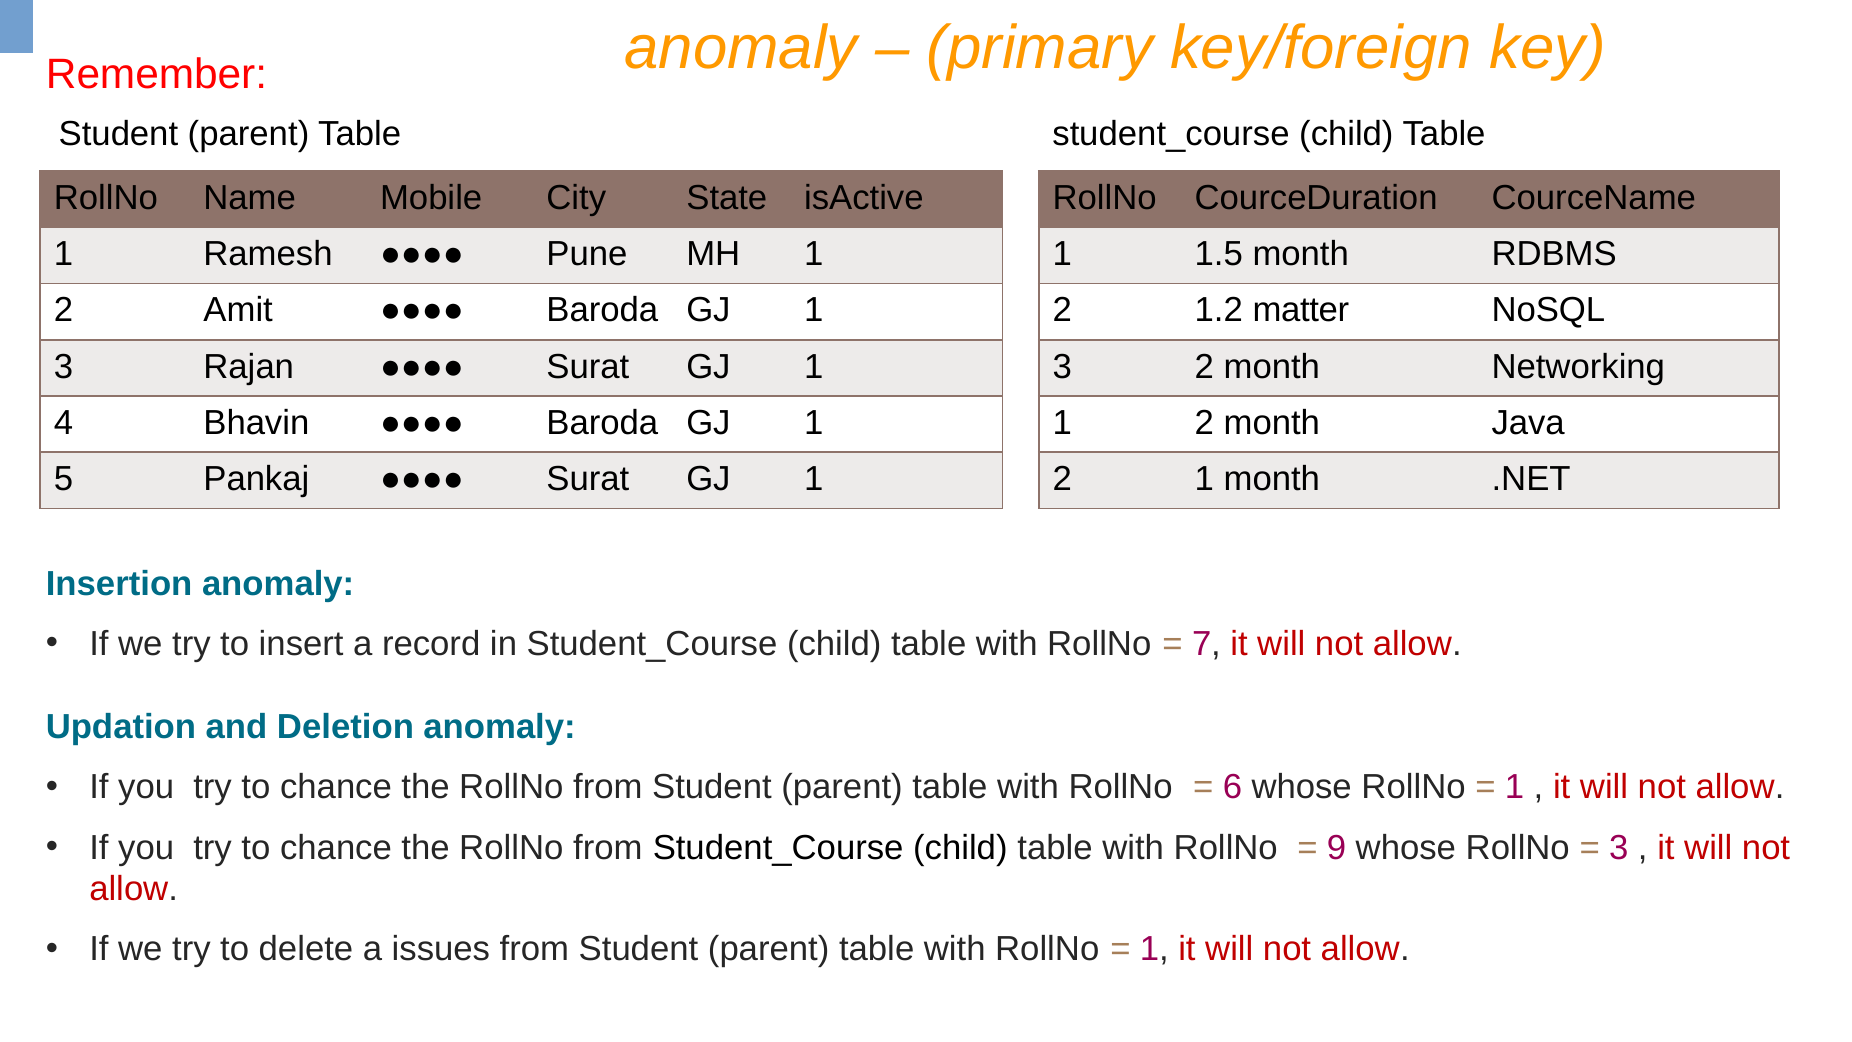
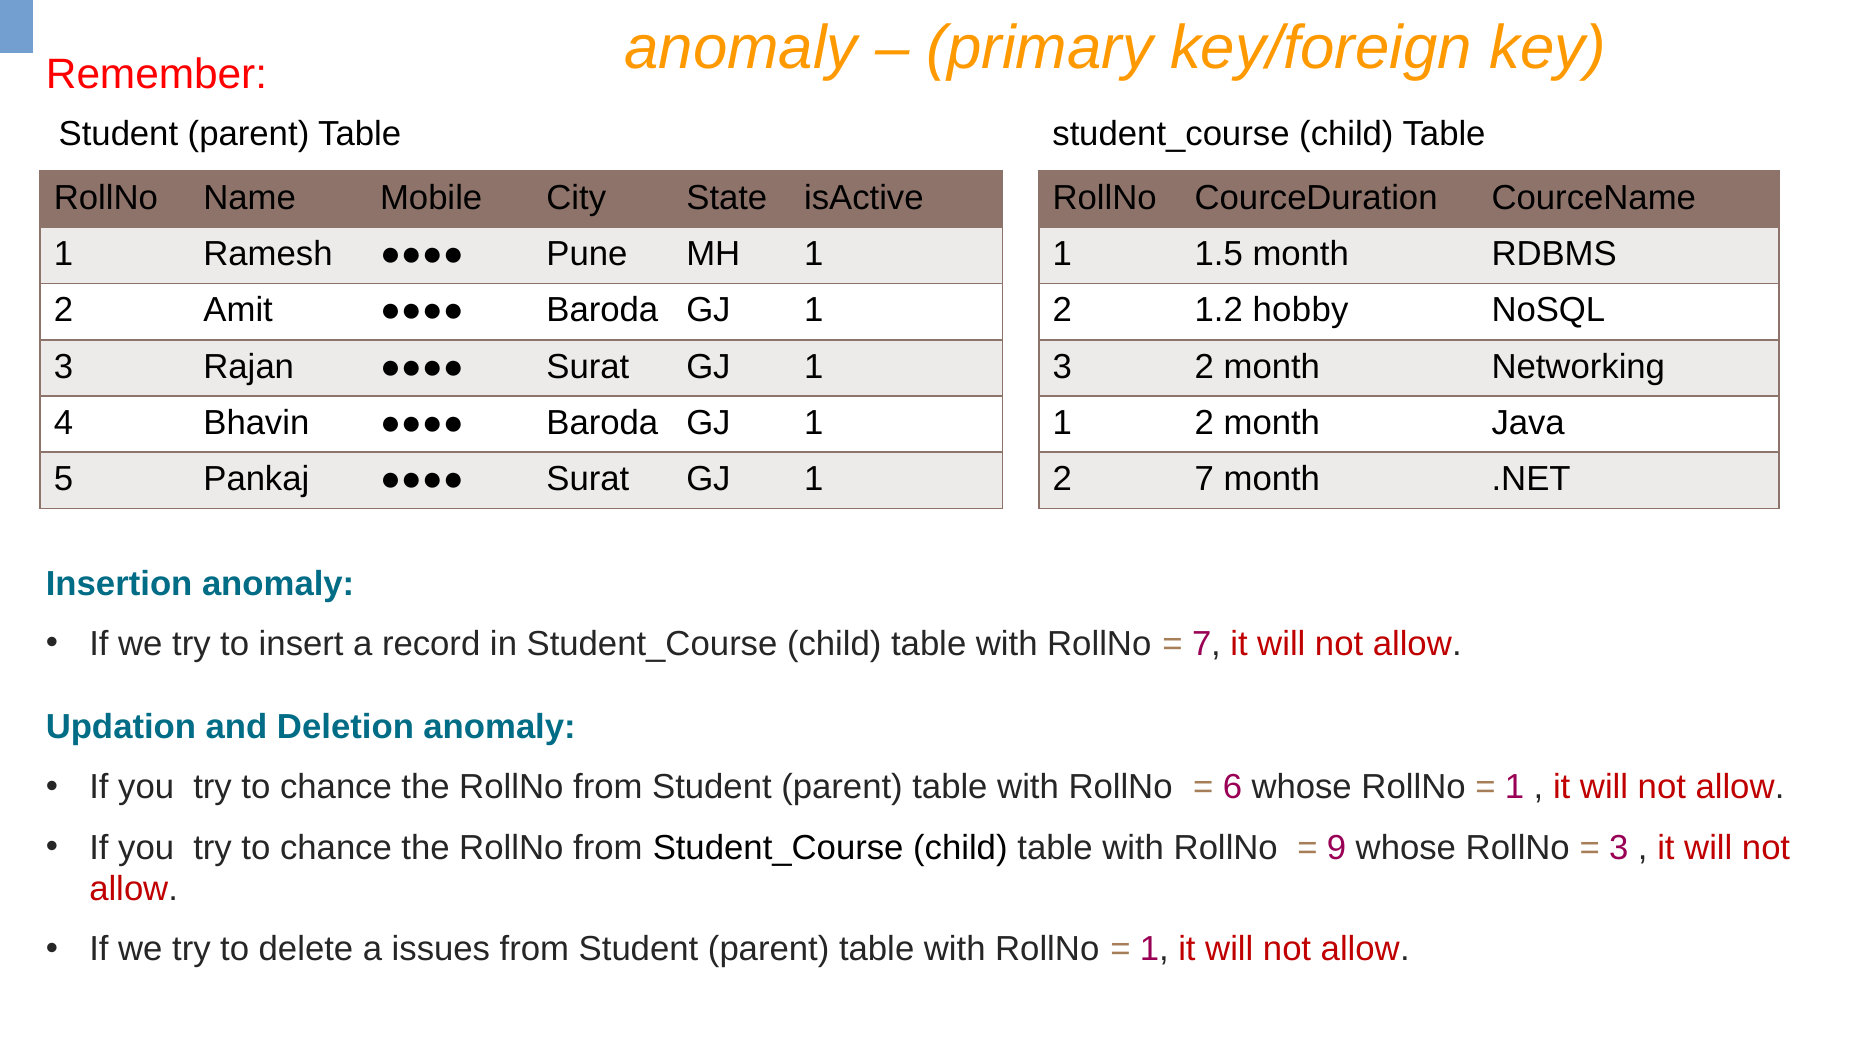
matter: matter -> hobby
2 1: 1 -> 7
